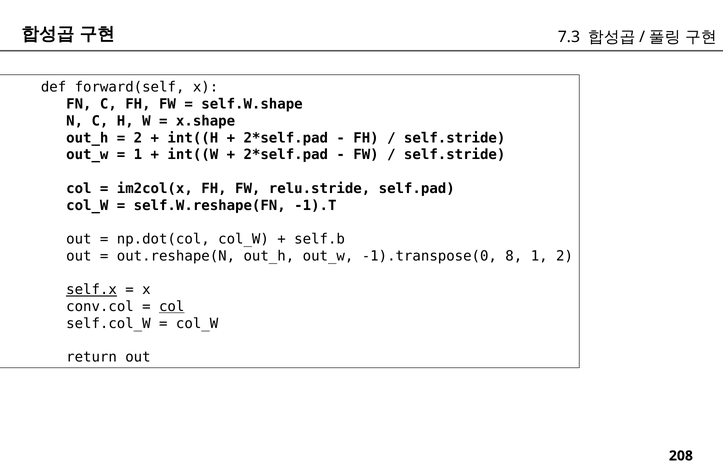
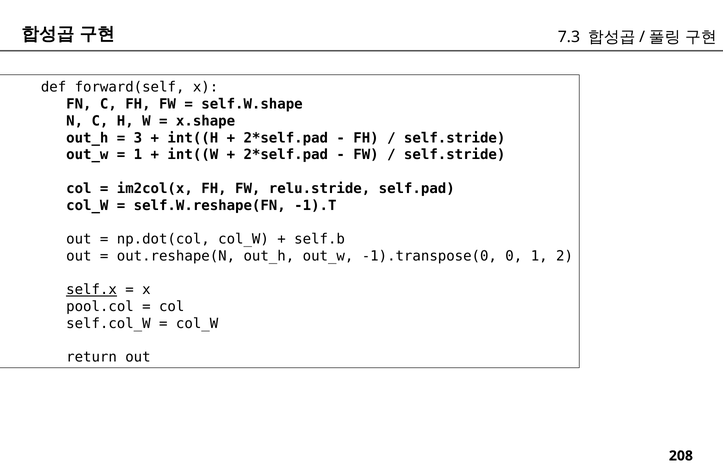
2 at (138, 138): 2 -> 3
8: 8 -> 0
conv.col: conv.col -> pool.col
col at (172, 307) underline: present -> none
